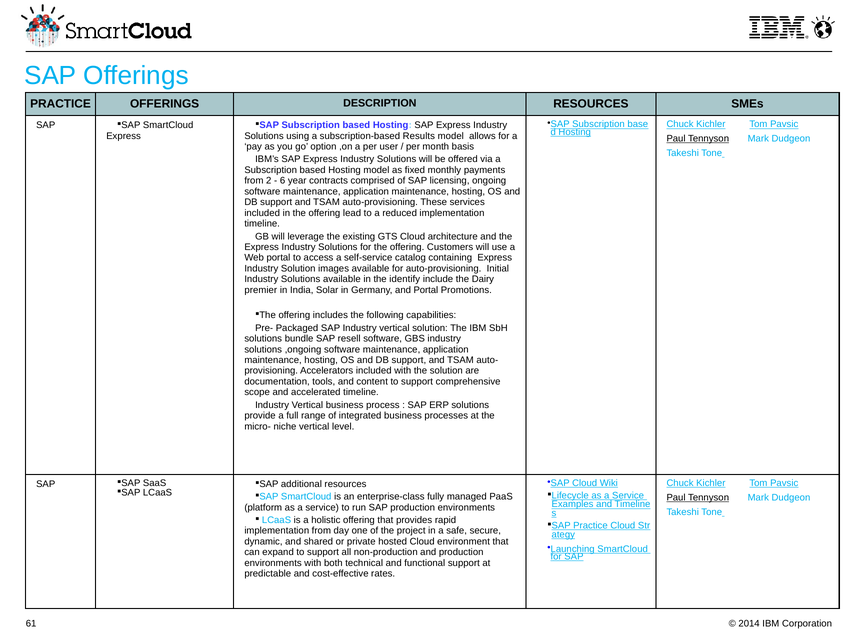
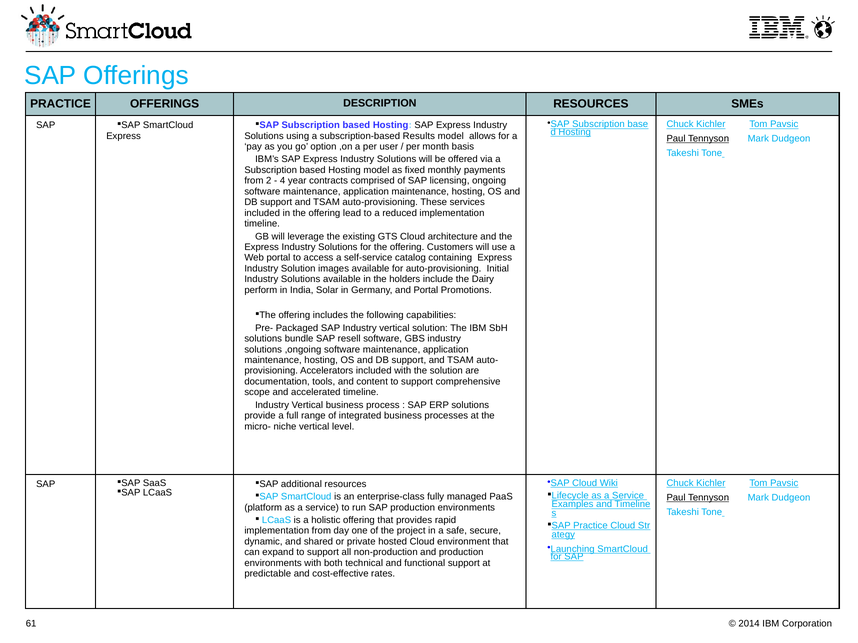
6: 6 -> 4
identify: identify -> holders
premier: premier -> perform
